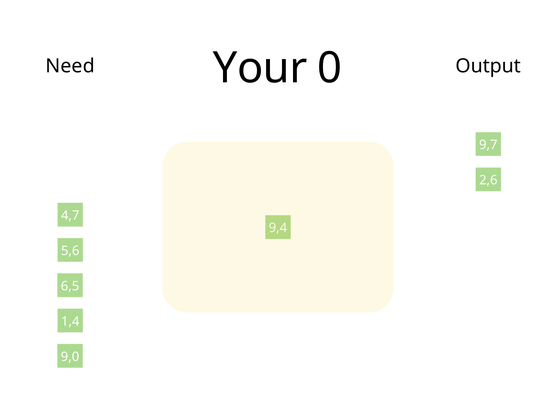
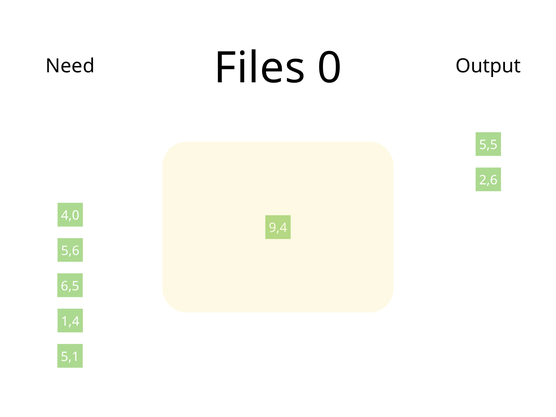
Your: Your -> Files
9,7: 9,7 -> 5,5
4,7: 4,7 -> 4,0
9,0: 9,0 -> 5,1
